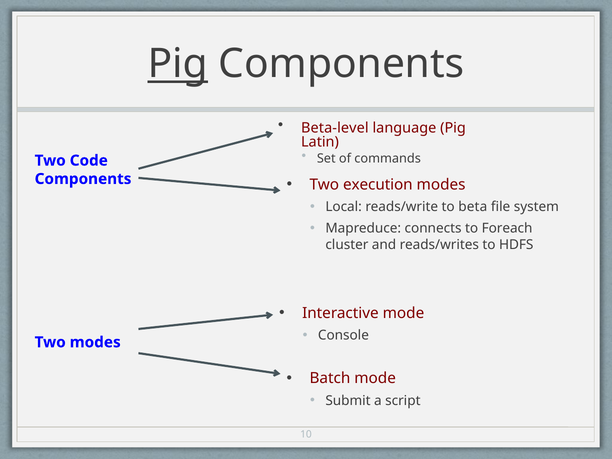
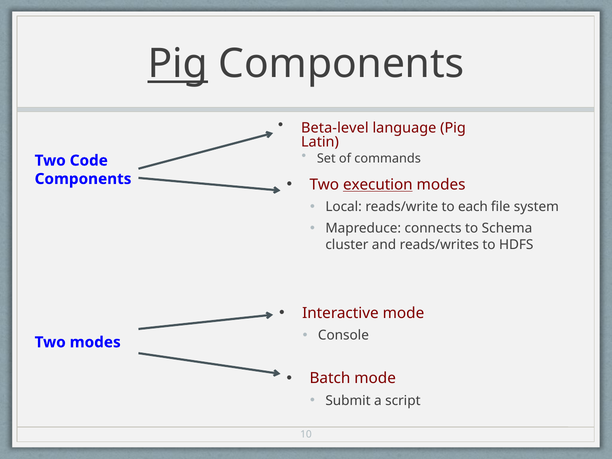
execution underline: none -> present
beta: beta -> each
Foreach: Foreach -> Schema
